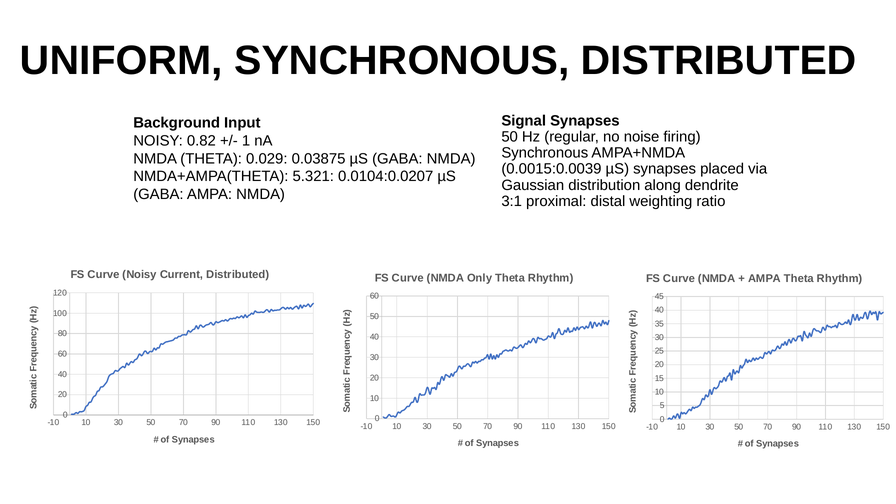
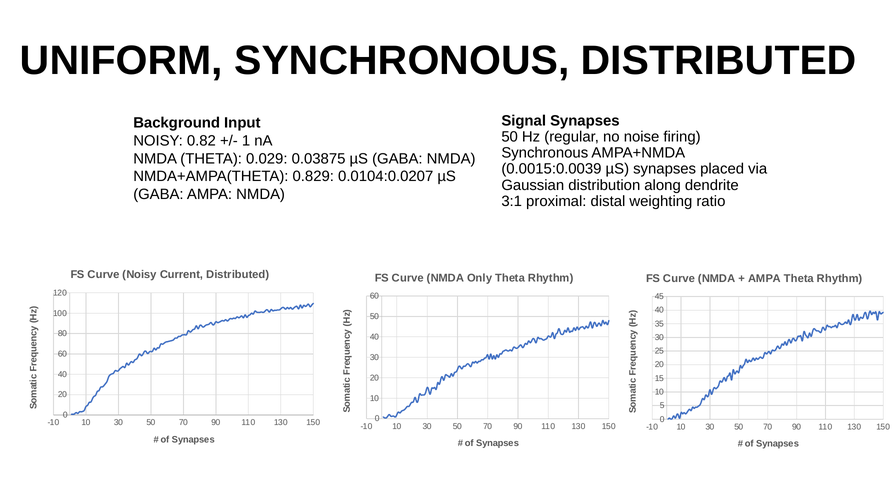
5.321: 5.321 -> 0.829
